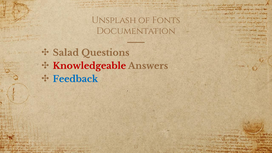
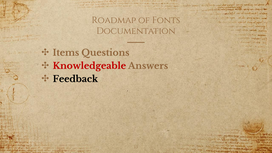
Unsplash: Unsplash -> Roadmap
Salad: Salad -> Items
Feedback colour: blue -> black
